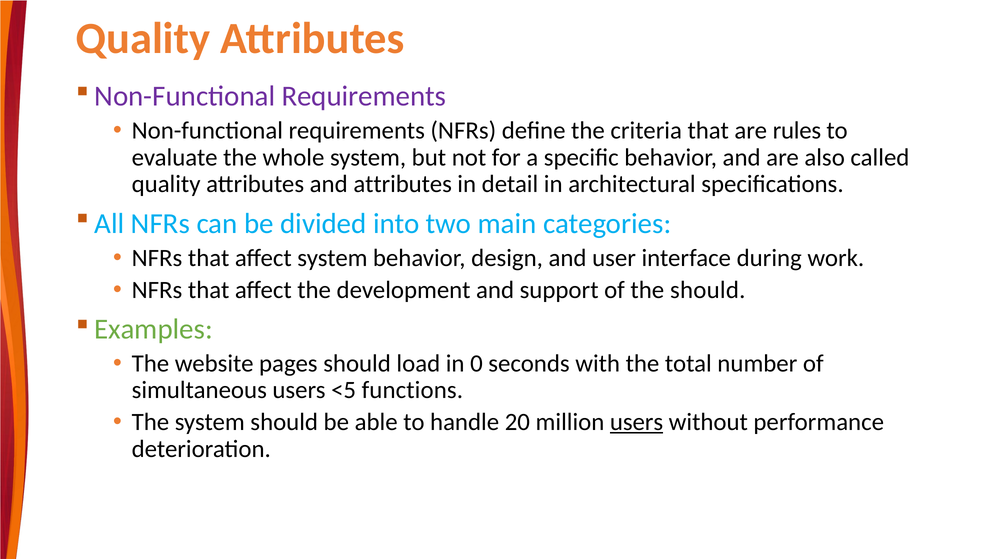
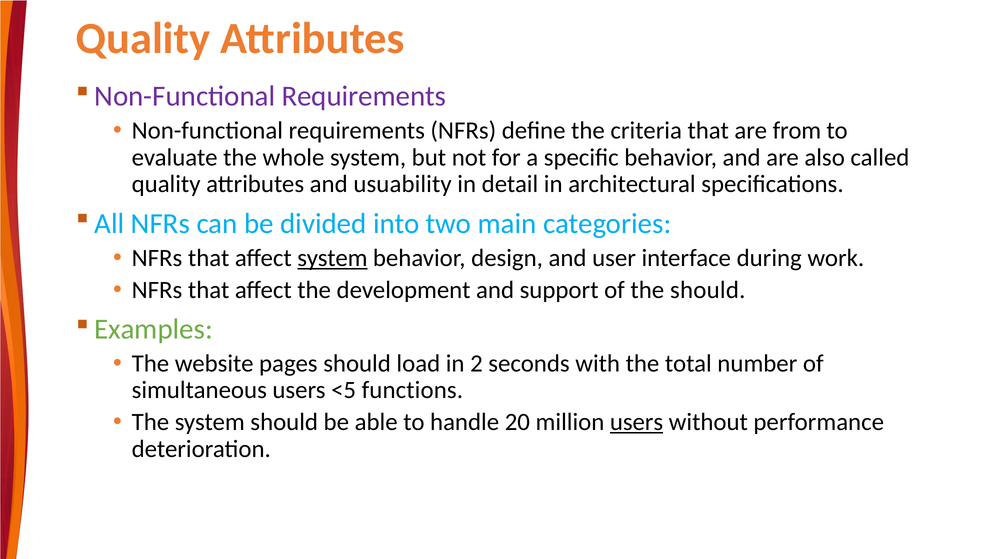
rules: rules -> from
and attributes: attributes -> usuability
system at (332, 258) underline: none -> present
0: 0 -> 2
